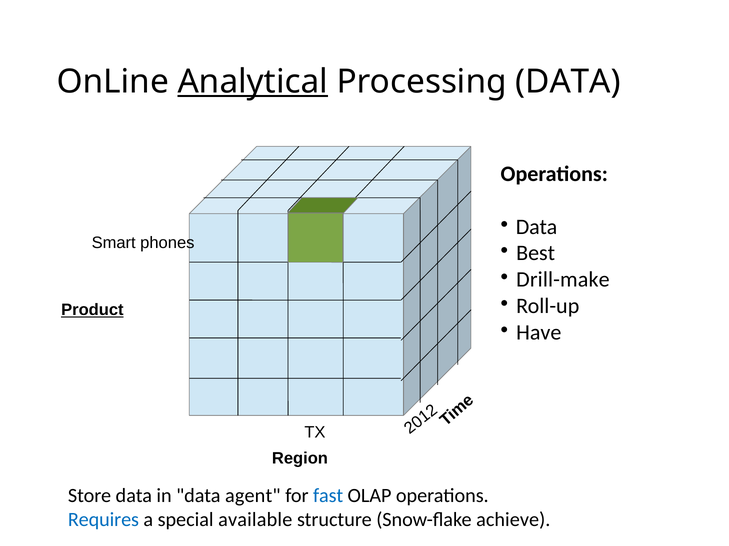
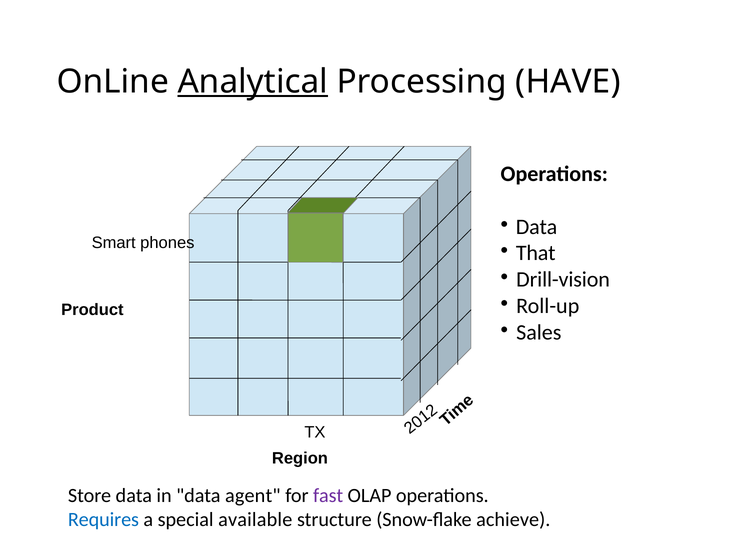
Processing DATA: DATA -> HAVE
Best: Best -> That
Drill-make: Drill-make -> Drill-vision
Product underline: present -> none
Have: Have -> Sales
fast colour: blue -> purple
